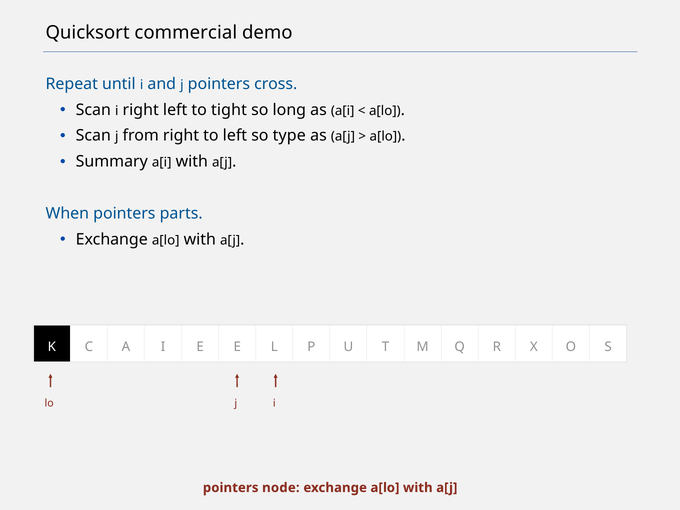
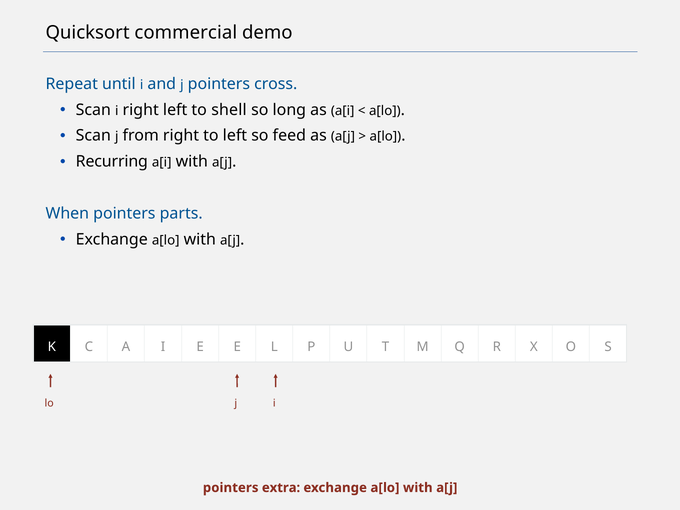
tight: tight -> shell
type: type -> feed
Summary: Summary -> Recurring
node: node -> extra
